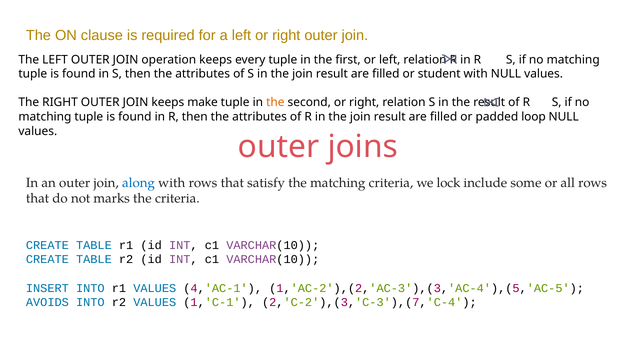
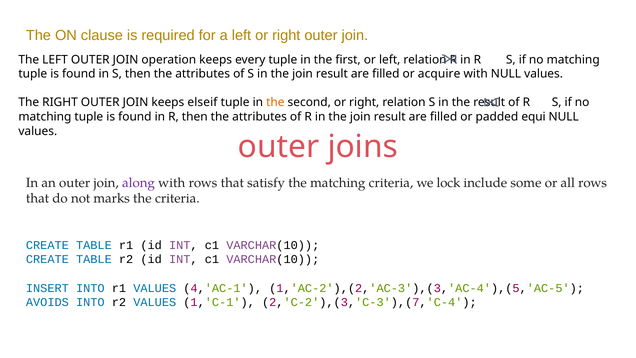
student: student -> acquire
make: make -> elseif
loop: loop -> equi
along colour: blue -> purple
